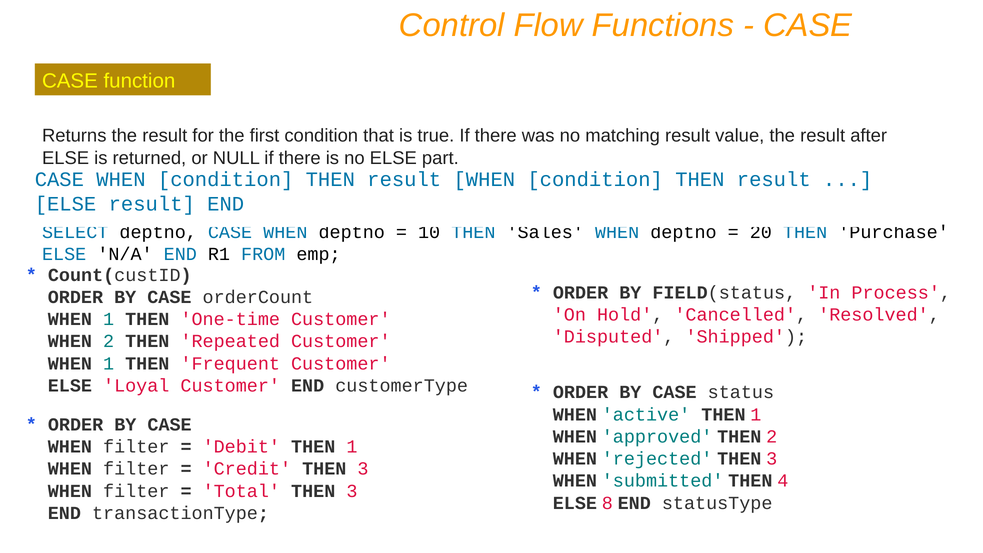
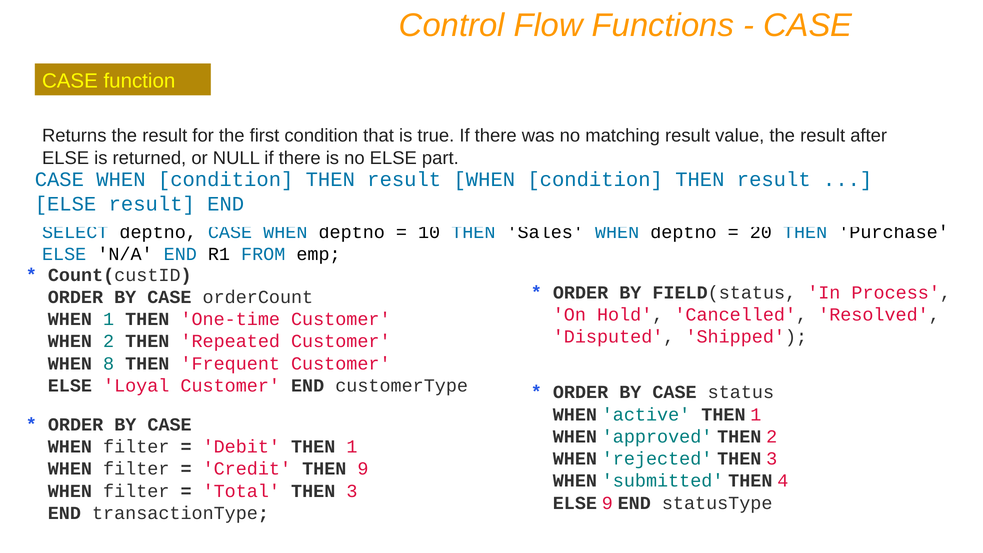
1 at (109, 363): 1 -> 8
Credit THEN 3: 3 -> 9
ELSE 8: 8 -> 9
